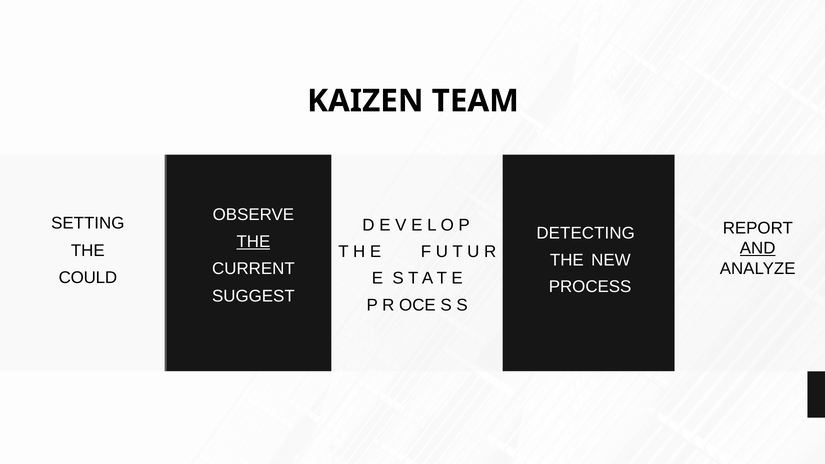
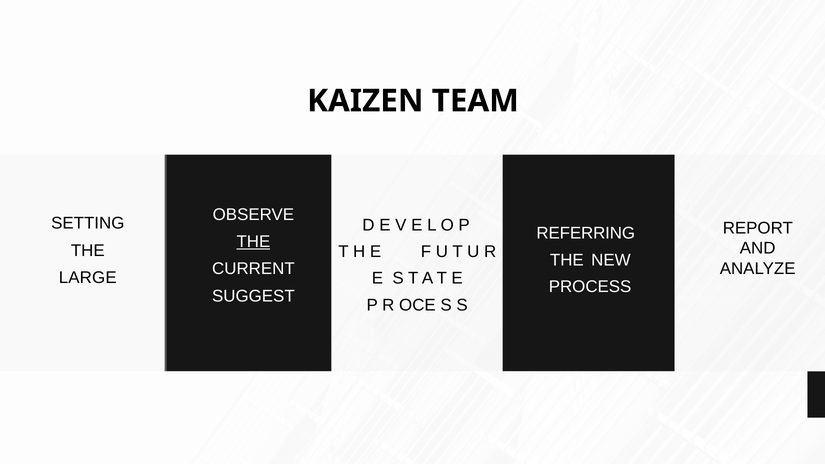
DETECTING: DETECTING -> REFERRING
AND underline: present -> none
COULD: COULD -> LARGE
